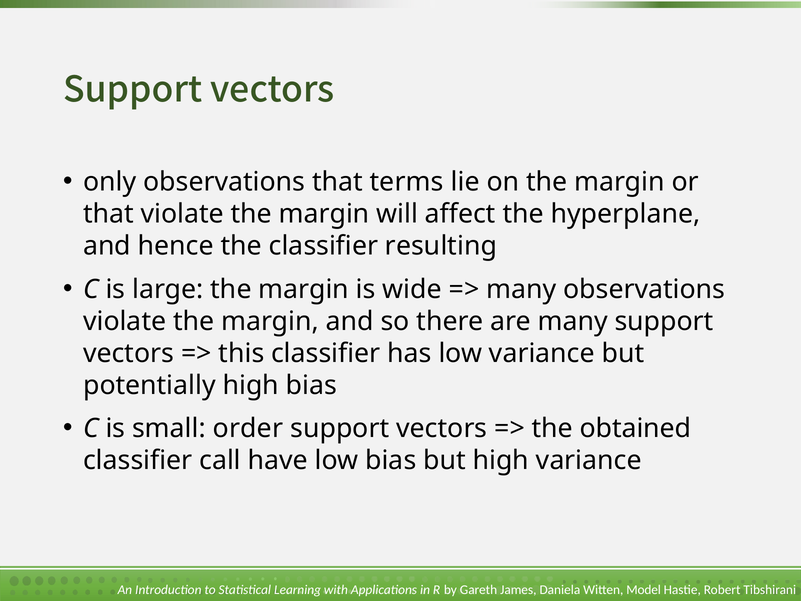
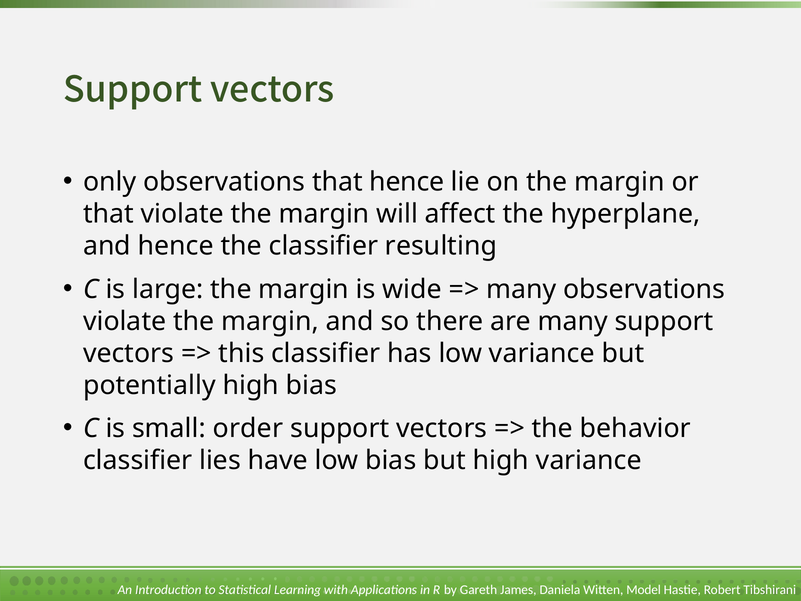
that terms: terms -> hence
obtained: obtained -> behavior
call: call -> lies
